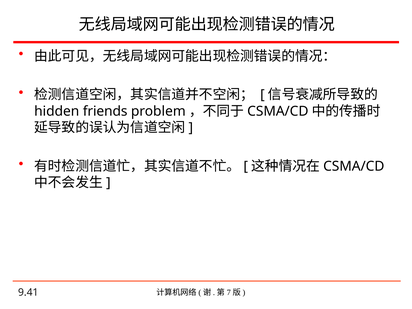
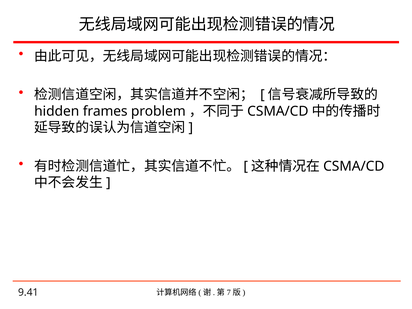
friends: friends -> frames
